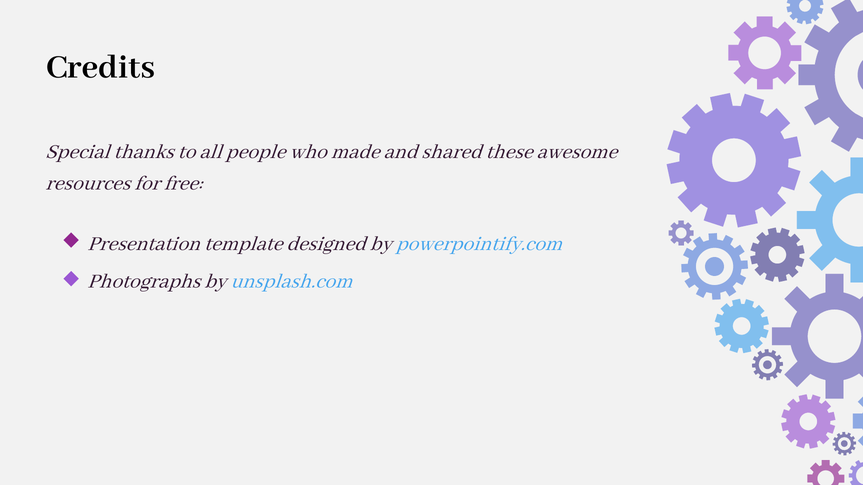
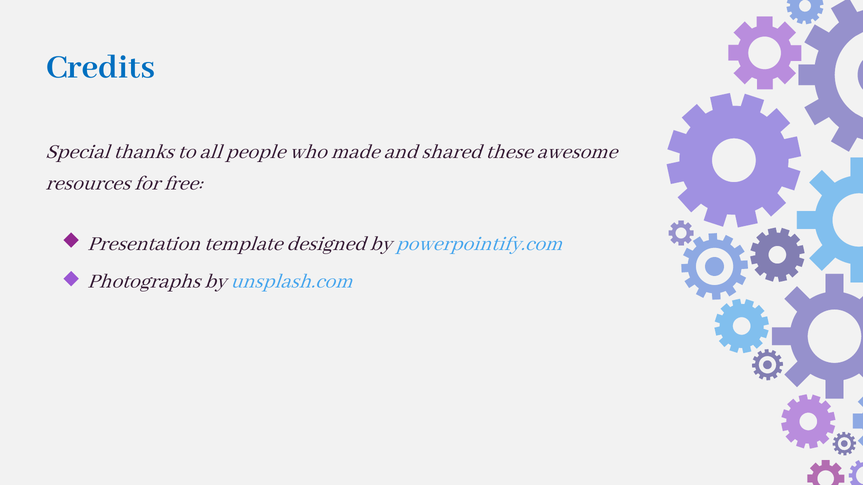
Credits colour: black -> blue
